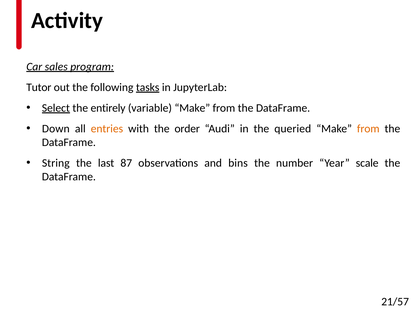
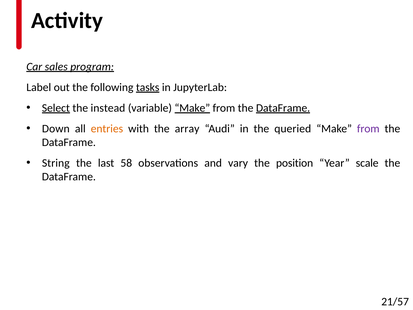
Tutor: Tutor -> Label
entirely: entirely -> instead
Make at (192, 108) underline: none -> present
DataFrame at (283, 108) underline: none -> present
order: order -> array
from at (368, 128) colour: orange -> purple
87: 87 -> 58
bins: bins -> vary
number: number -> position
